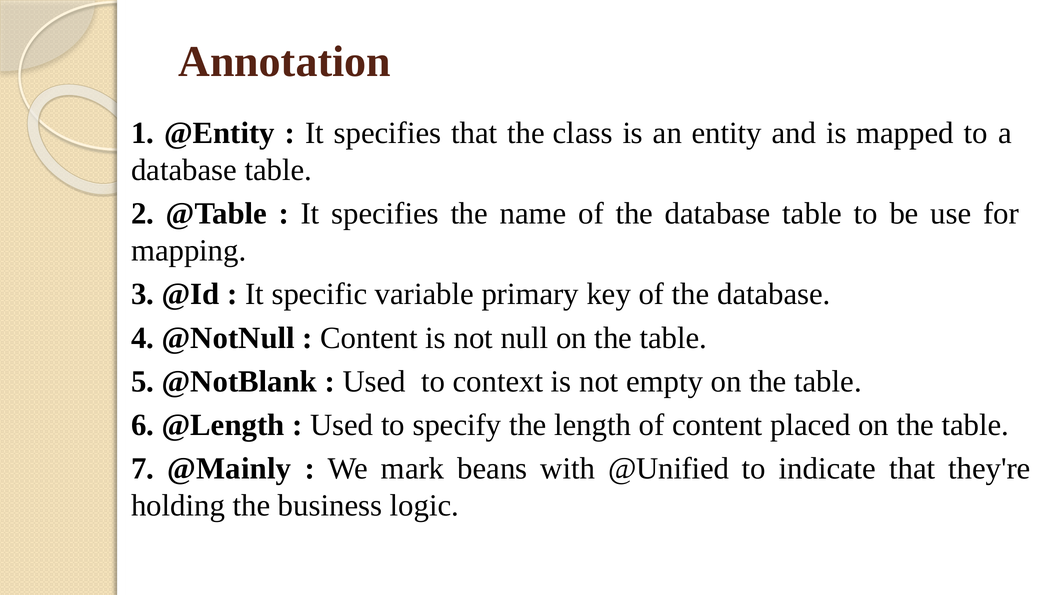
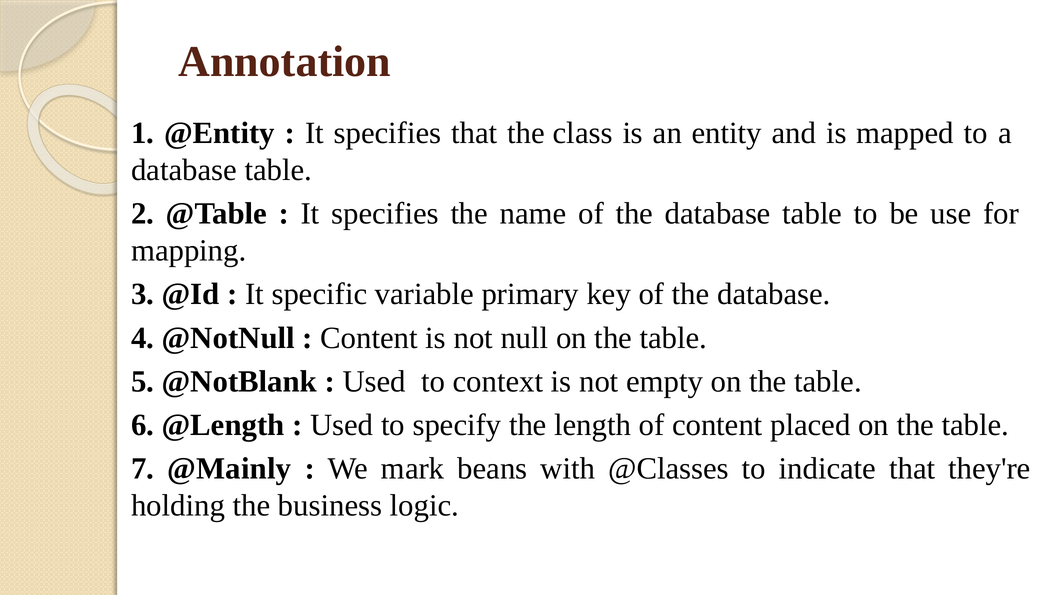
@Unified: @Unified -> @Classes
